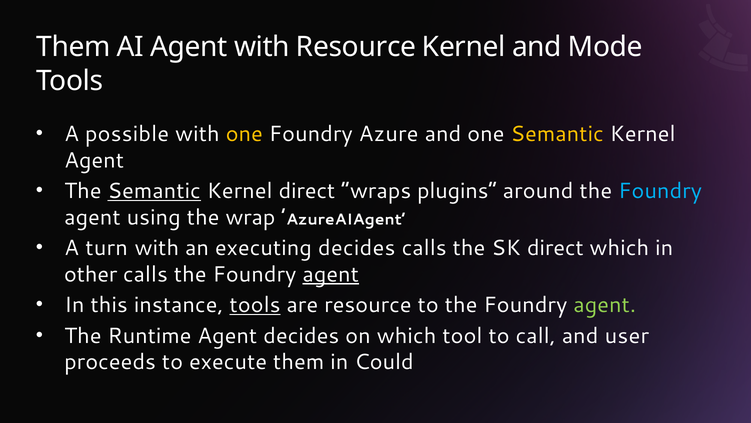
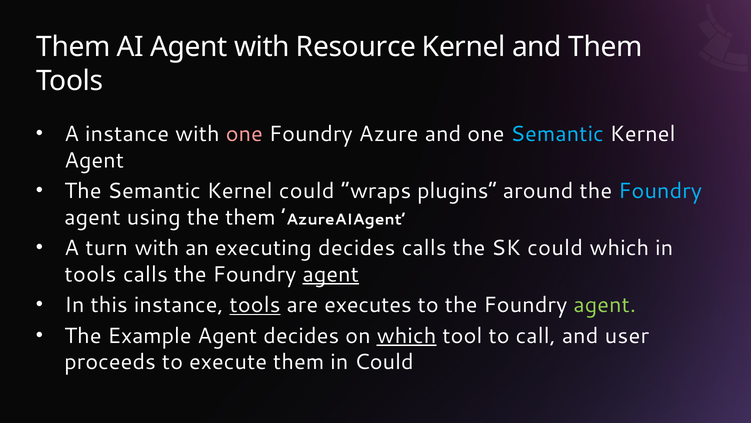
and Mode: Mode -> Them
A possible: possible -> instance
one at (244, 134) colour: yellow -> pink
Semantic at (557, 134) colour: yellow -> light blue
Semantic at (154, 191) underline: present -> none
Kernel direct: direct -> could
the wrap: wrap -> them
SK direct: direct -> could
other at (91, 274): other -> tools
are resource: resource -> executes
Runtime: Runtime -> Example
which at (406, 335) underline: none -> present
